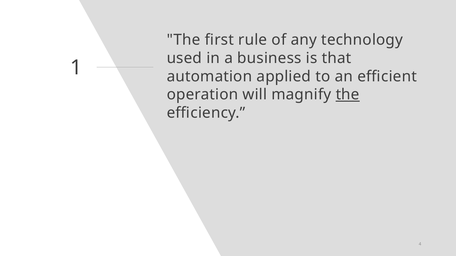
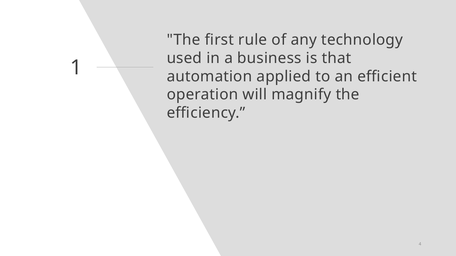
the at (348, 95) underline: present -> none
